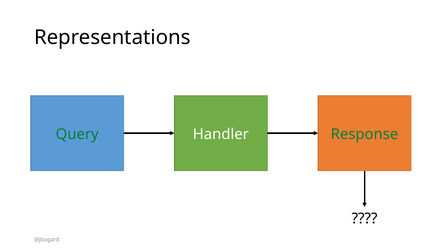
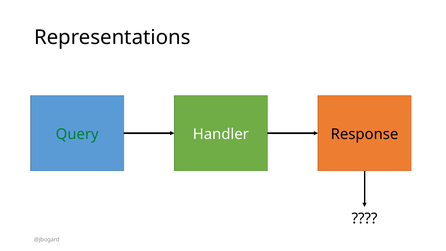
Response colour: green -> black
